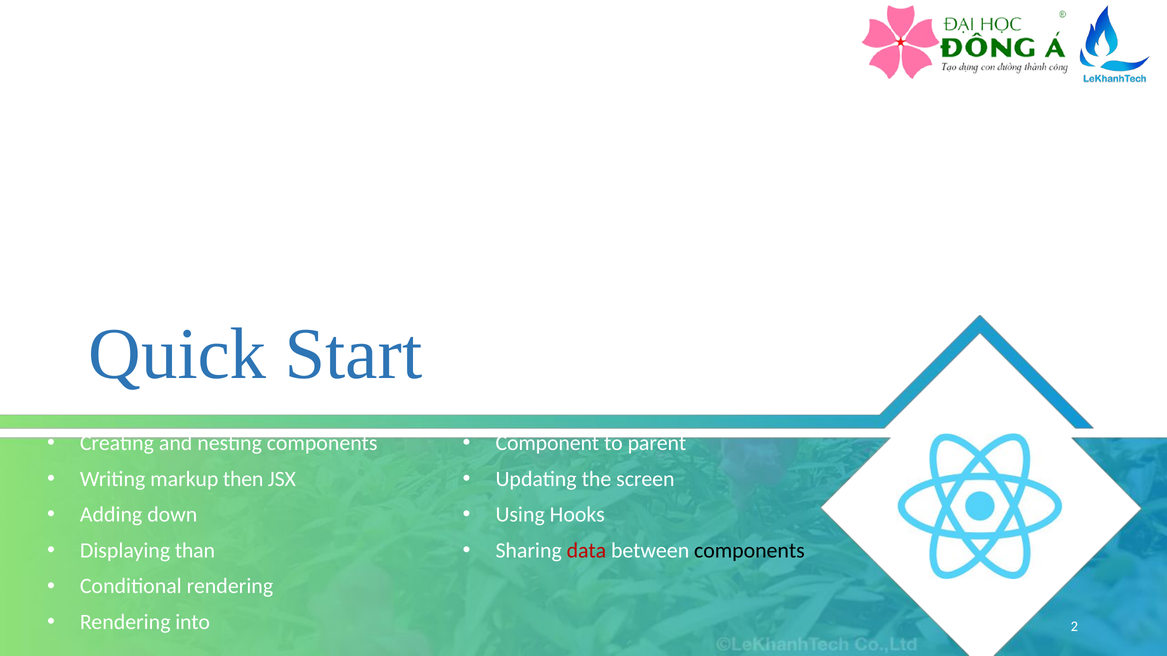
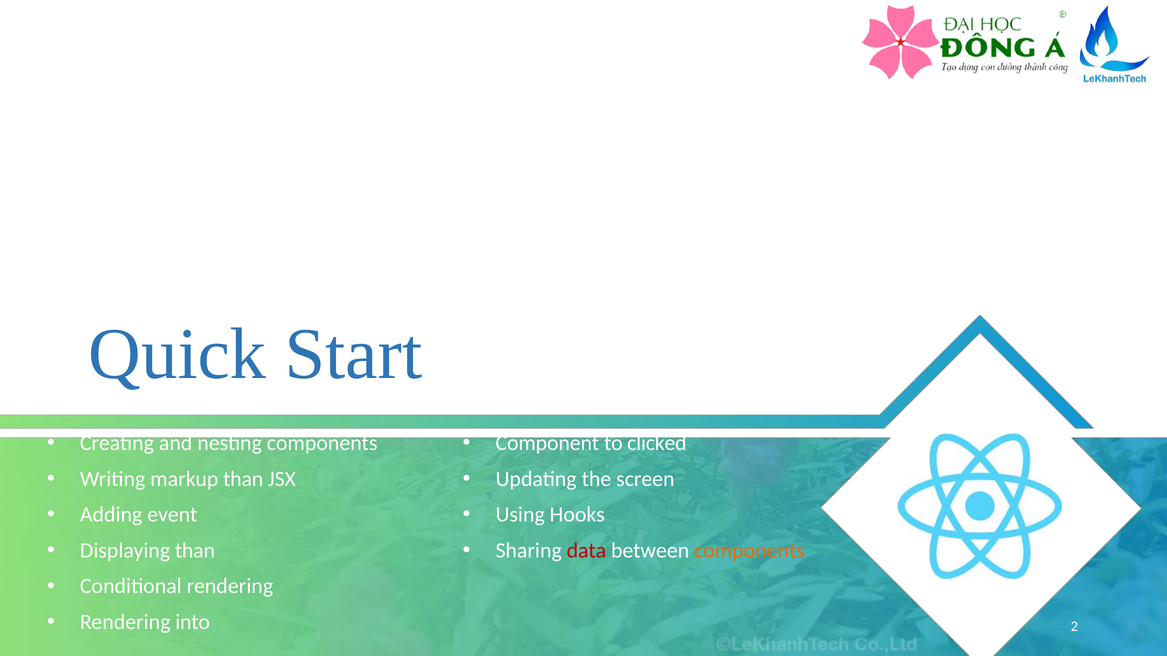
parent: parent -> clicked
markup then: then -> than
down: down -> event
components at (749, 551) colour: black -> orange
